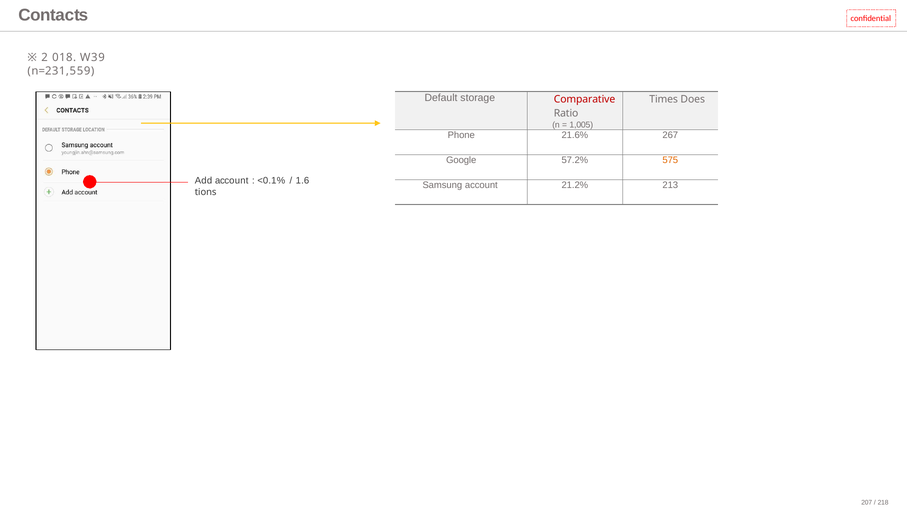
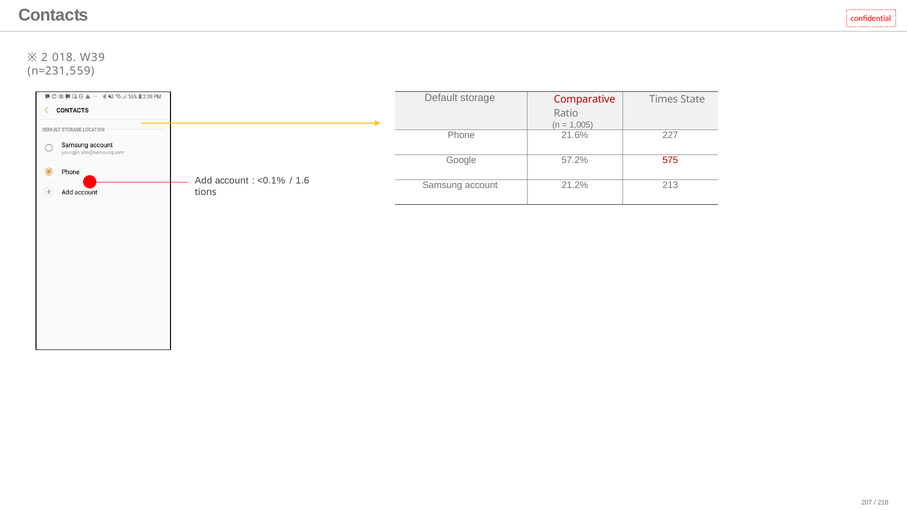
Does: Does -> State
267: 267 -> 227
575 colour: orange -> red
